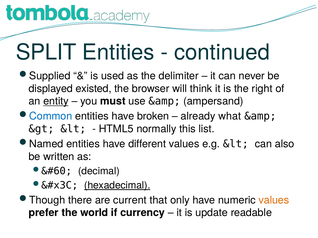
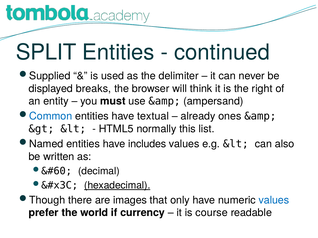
existed: existed -> breaks
entity underline: present -> none
broken: broken -> textual
what: what -> ones
different: different -> includes
current: current -> images
values at (274, 200) colour: orange -> blue
update: update -> course
